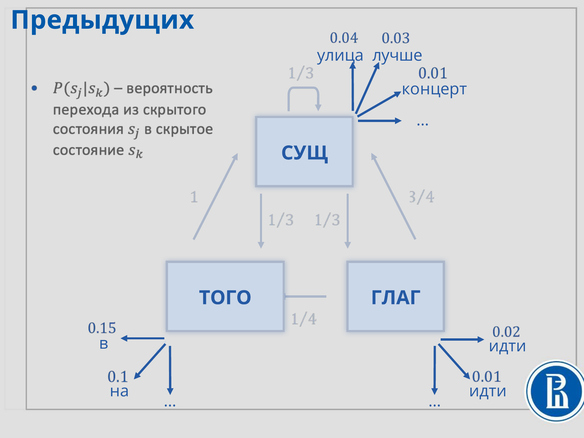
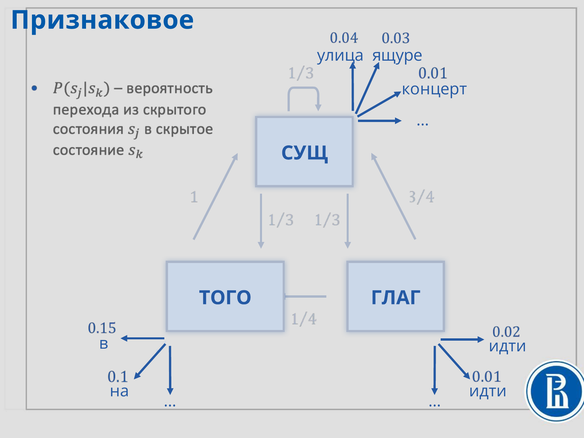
Предыдущих: Предыдущих -> Признаковое
лучше: лучше -> ящуре
